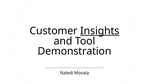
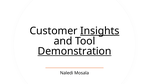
Demonstration underline: none -> present
